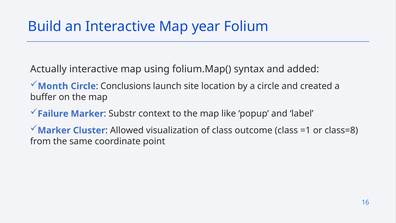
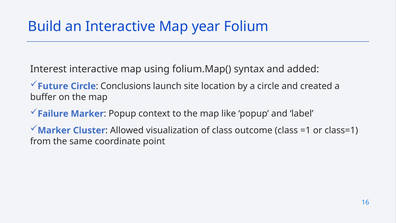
Actually: Actually -> Interest
Month: Month -> Future
Substr at (122, 114): Substr -> Popup
class=8: class=8 -> class=1
